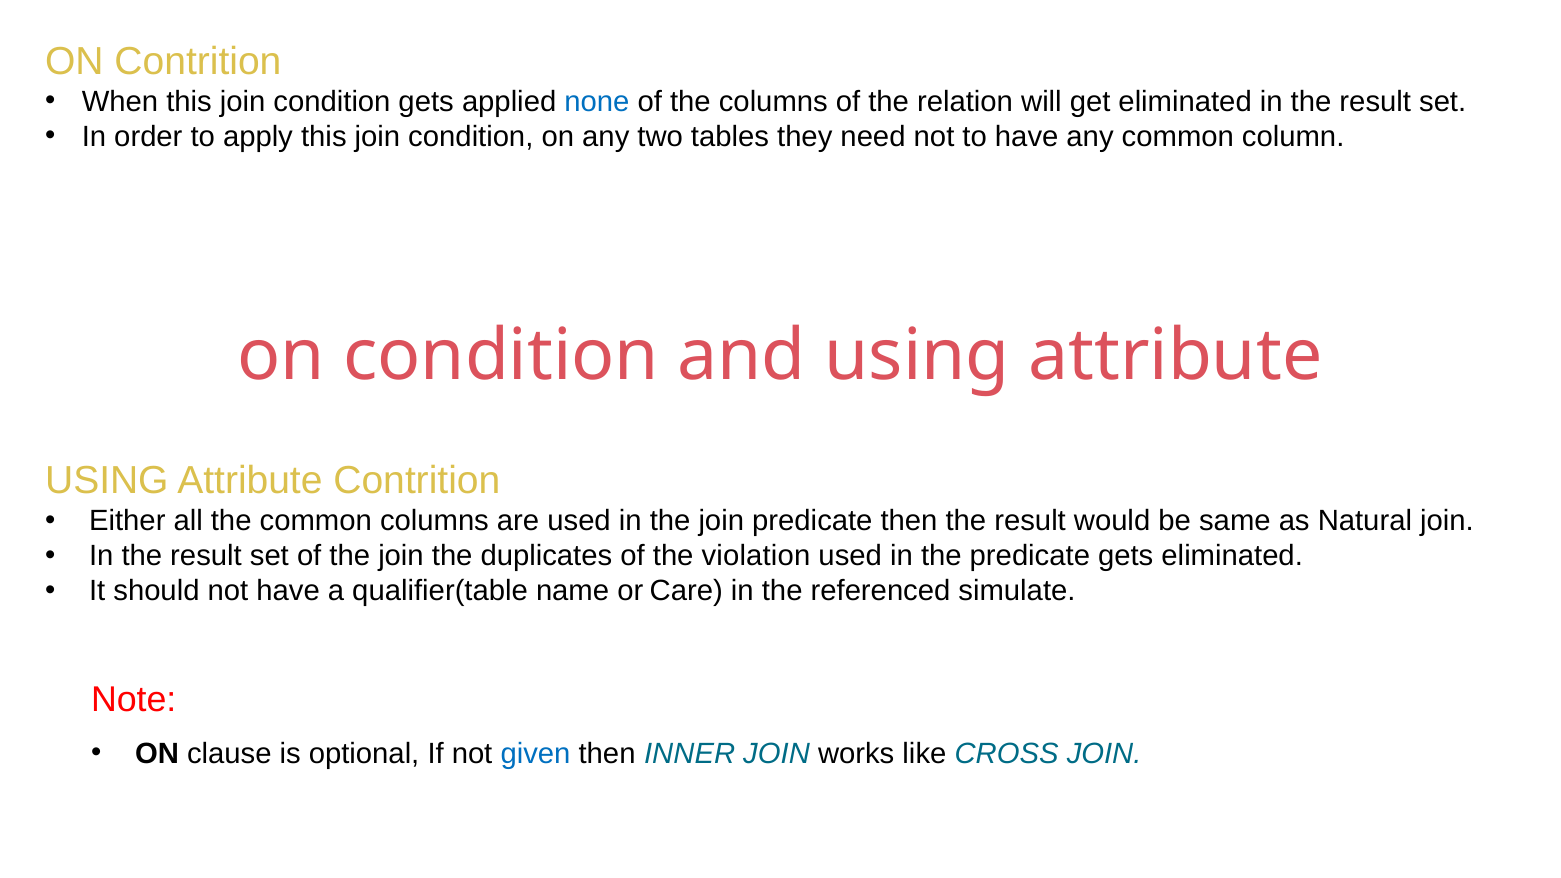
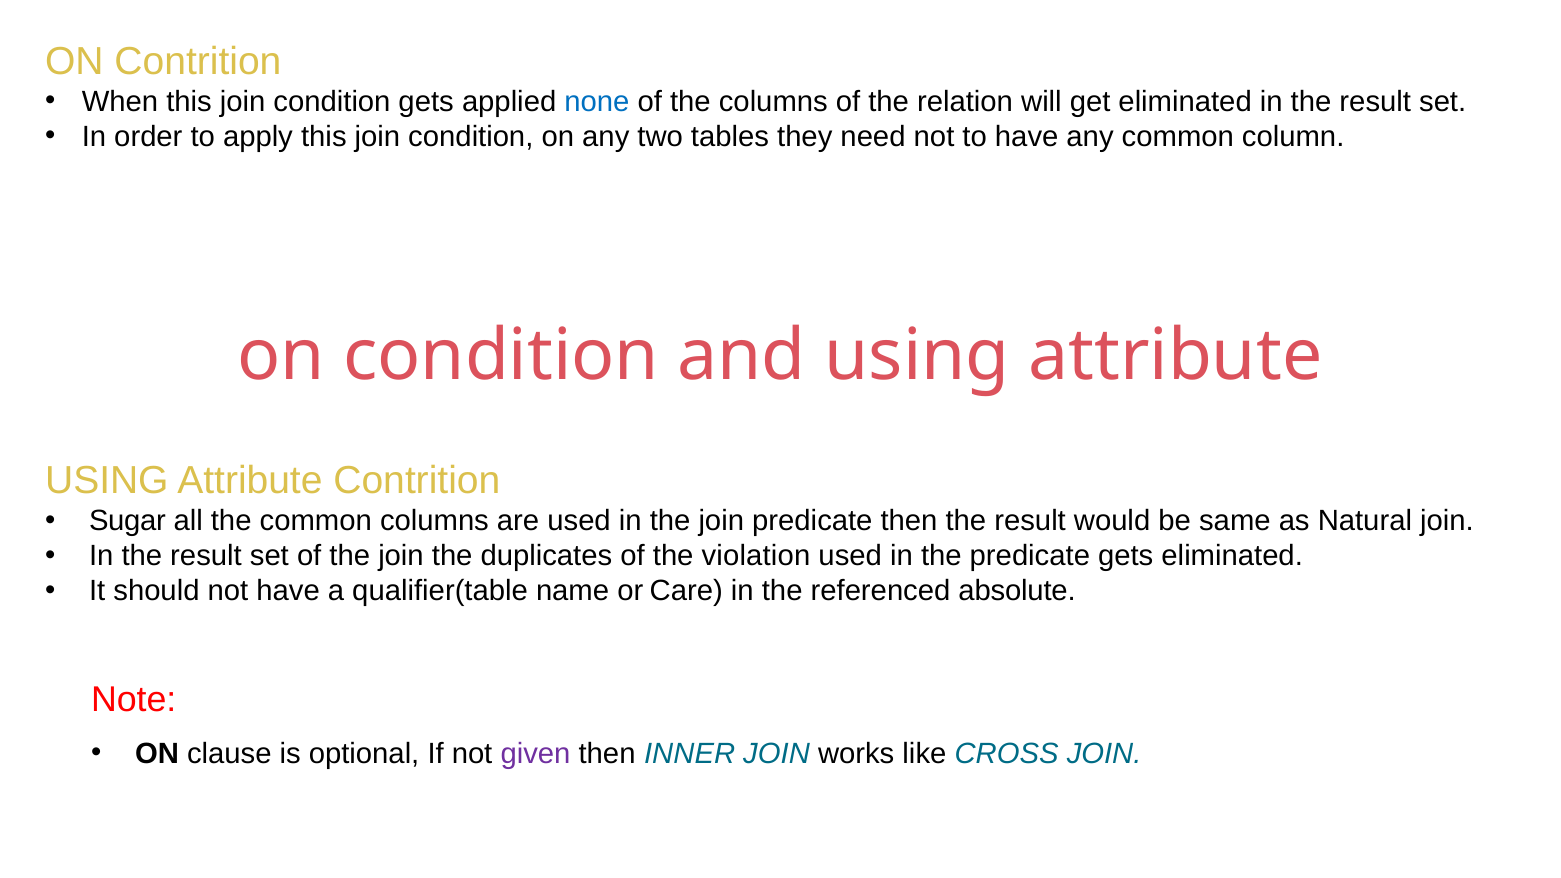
Either: Either -> Sugar
simulate: simulate -> absolute
given colour: blue -> purple
